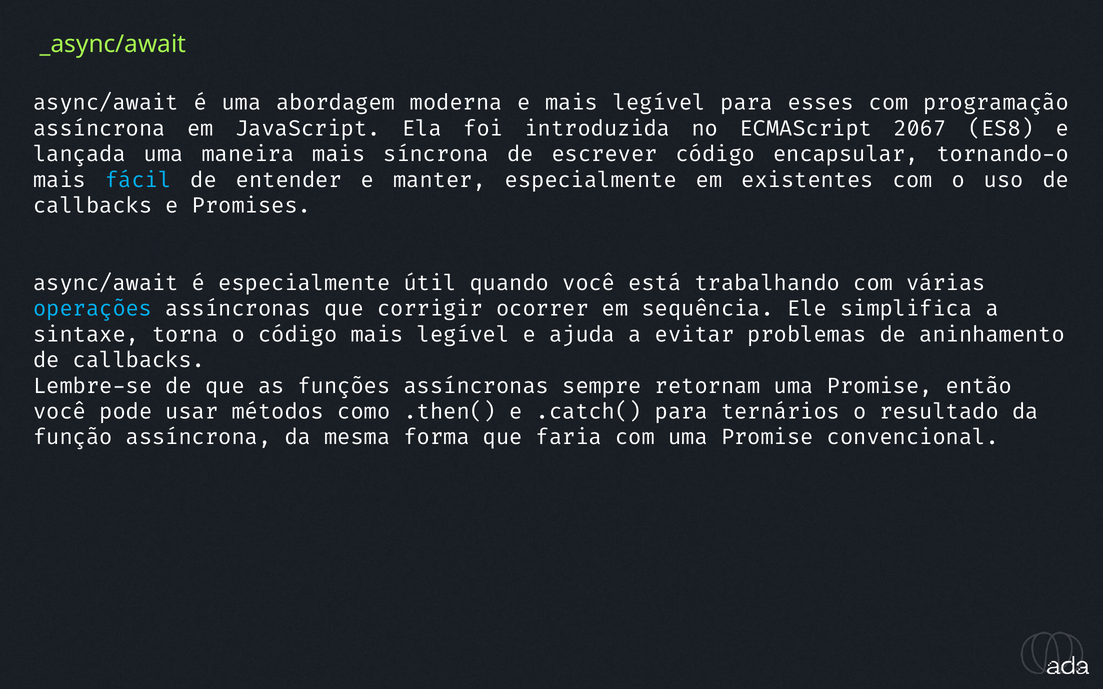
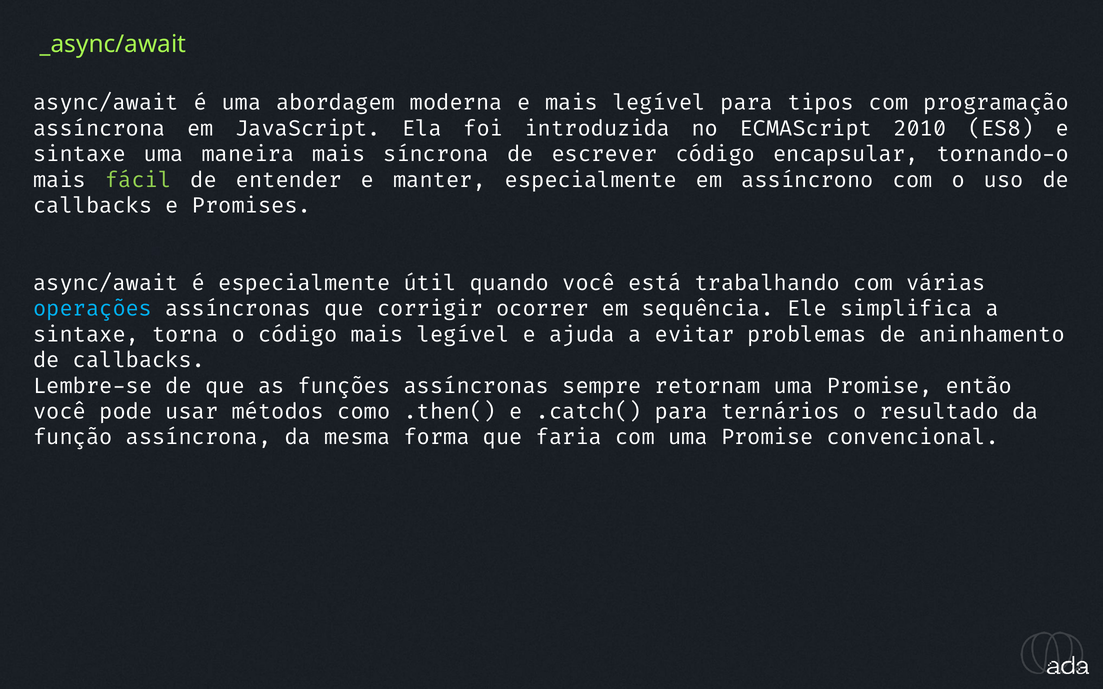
esses: esses -> tipos
2067: 2067 -> 2010
lançada at (79, 154): lançada -> sintaxe
fácil colour: light blue -> light green
existentes: existentes -> assíncrono
